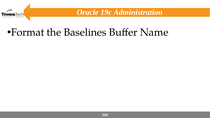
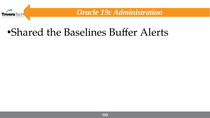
Format: Format -> Shared
Name: Name -> Alerts
